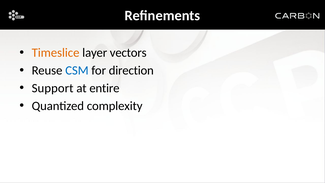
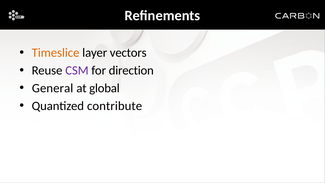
CSM colour: blue -> purple
Support: Support -> General
entire: entire -> global
complexity: complexity -> contribute
